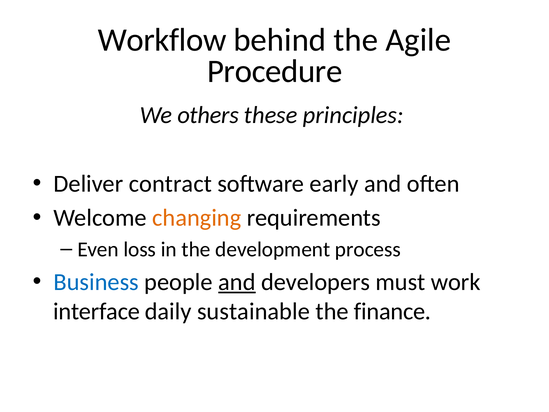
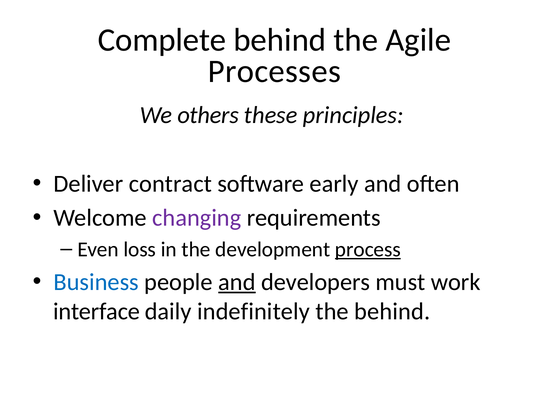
Workflow: Workflow -> Complete
Procedure: Procedure -> Processes
changing colour: orange -> purple
process underline: none -> present
sustainable: sustainable -> indefinitely
the finance: finance -> behind
